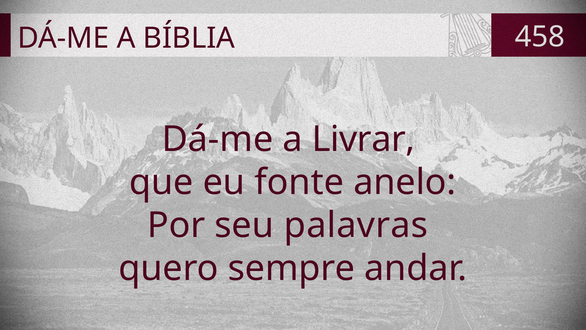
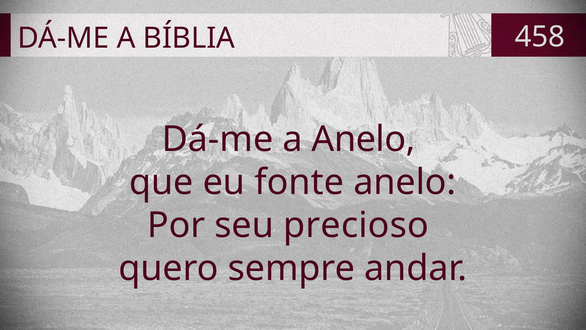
a Livrar: Livrar -> Anelo
palavras: palavras -> precioso
